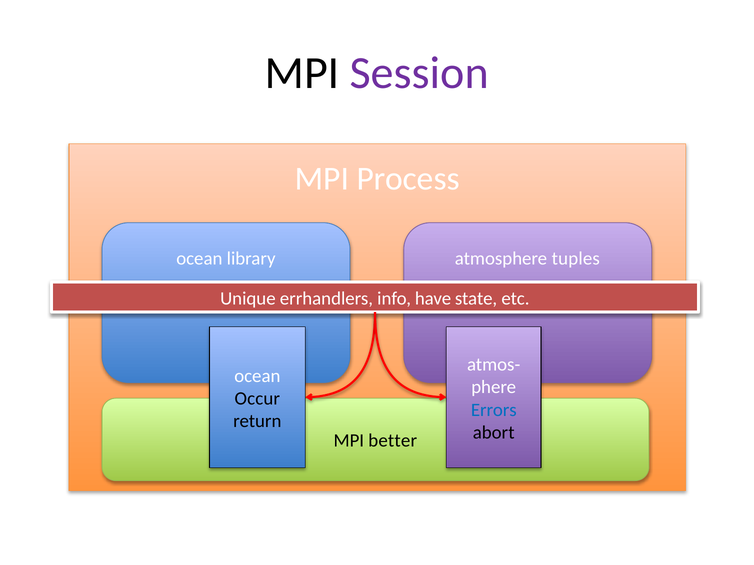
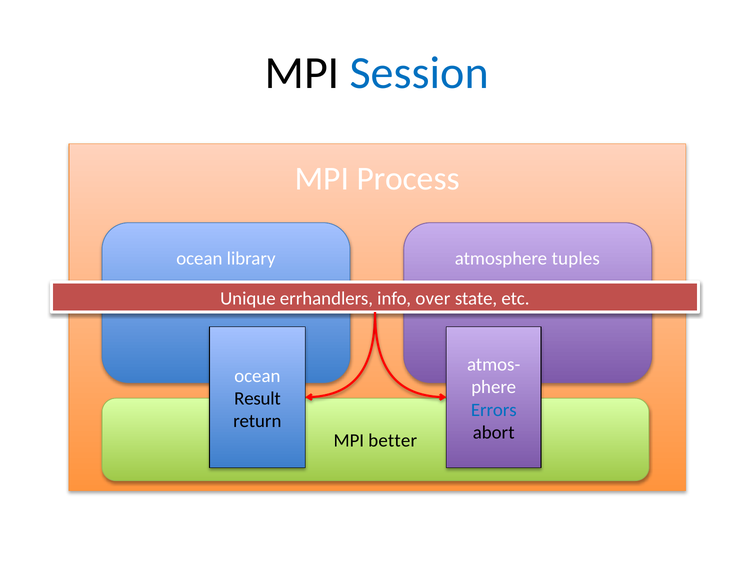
Session colour: purple -> blue
have: have -> over
Occur: Occur -> Result
